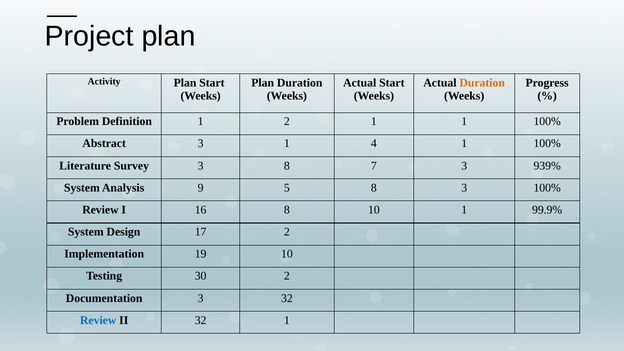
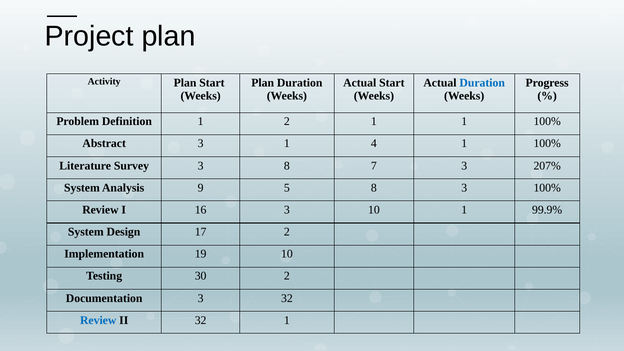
Duration at (482, 83) colour: orange -> blue
939%: 939% -> 207%
16 8: 8 -> 3
